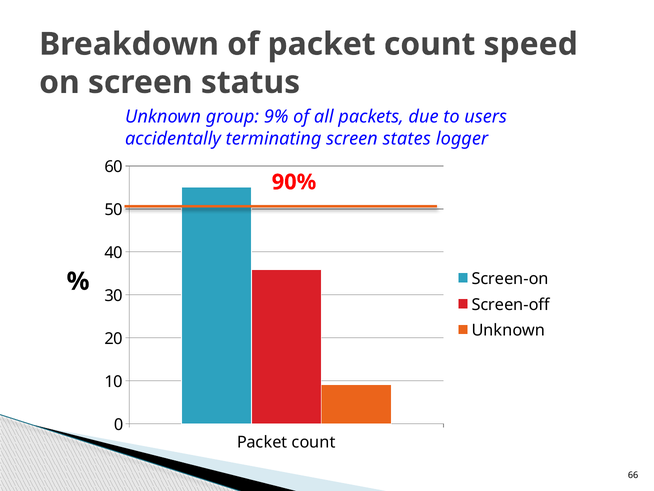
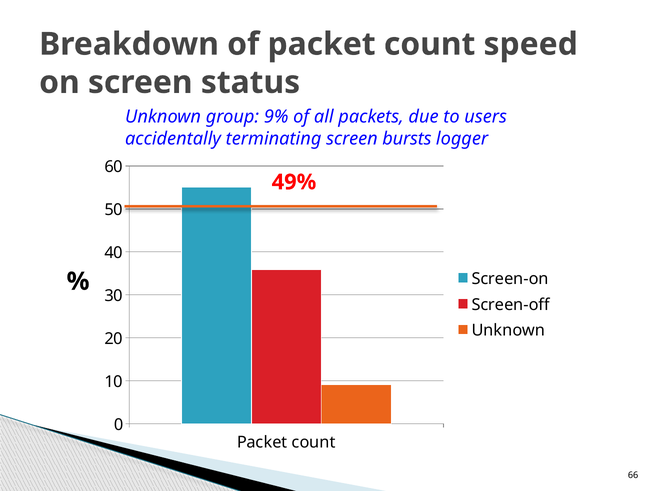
states: states -> bursts
90%: 90% -> 49%
